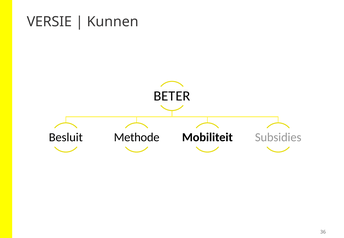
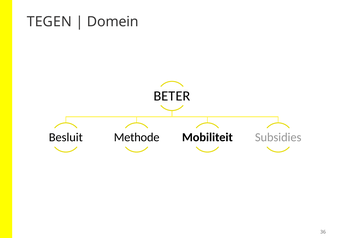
VERSIE: VERSIE -> TEGEN
Kunnen: Kunnen -> Domein
